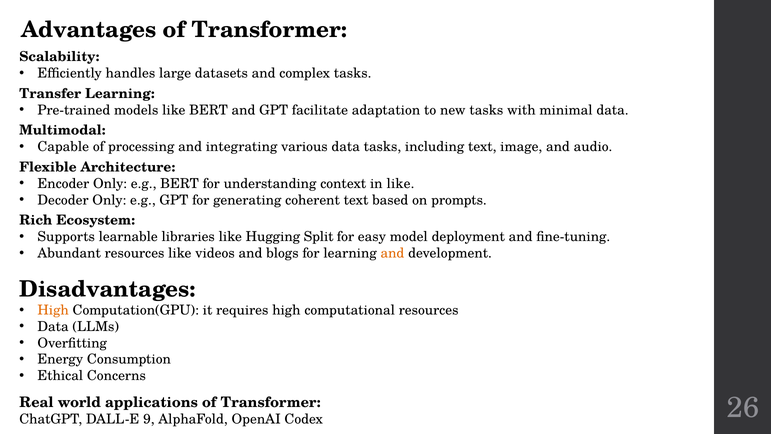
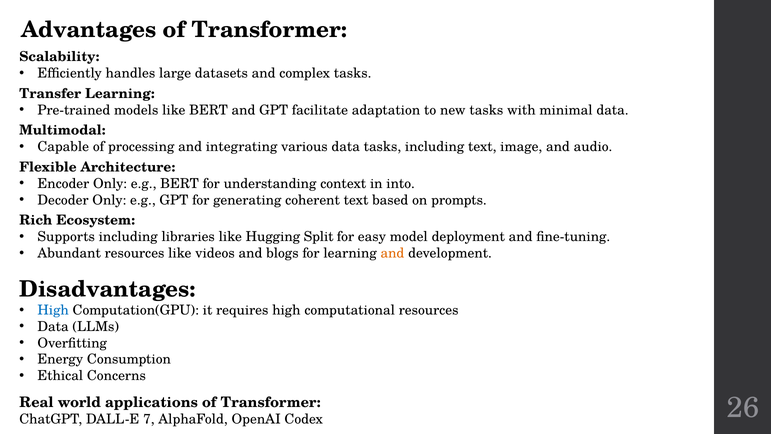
in like: like -> into
Supports learnable: learnable -> including
High at (53, 310) colour: orange -> blue
9: 9 -> 7
